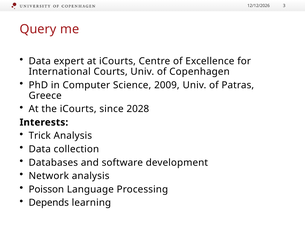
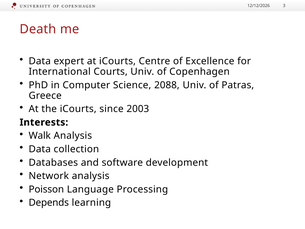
Query: Query -> Death
2009: 2009 -> 2088
2028: 2028 -> 2003
Trick: Trick -> Walk
